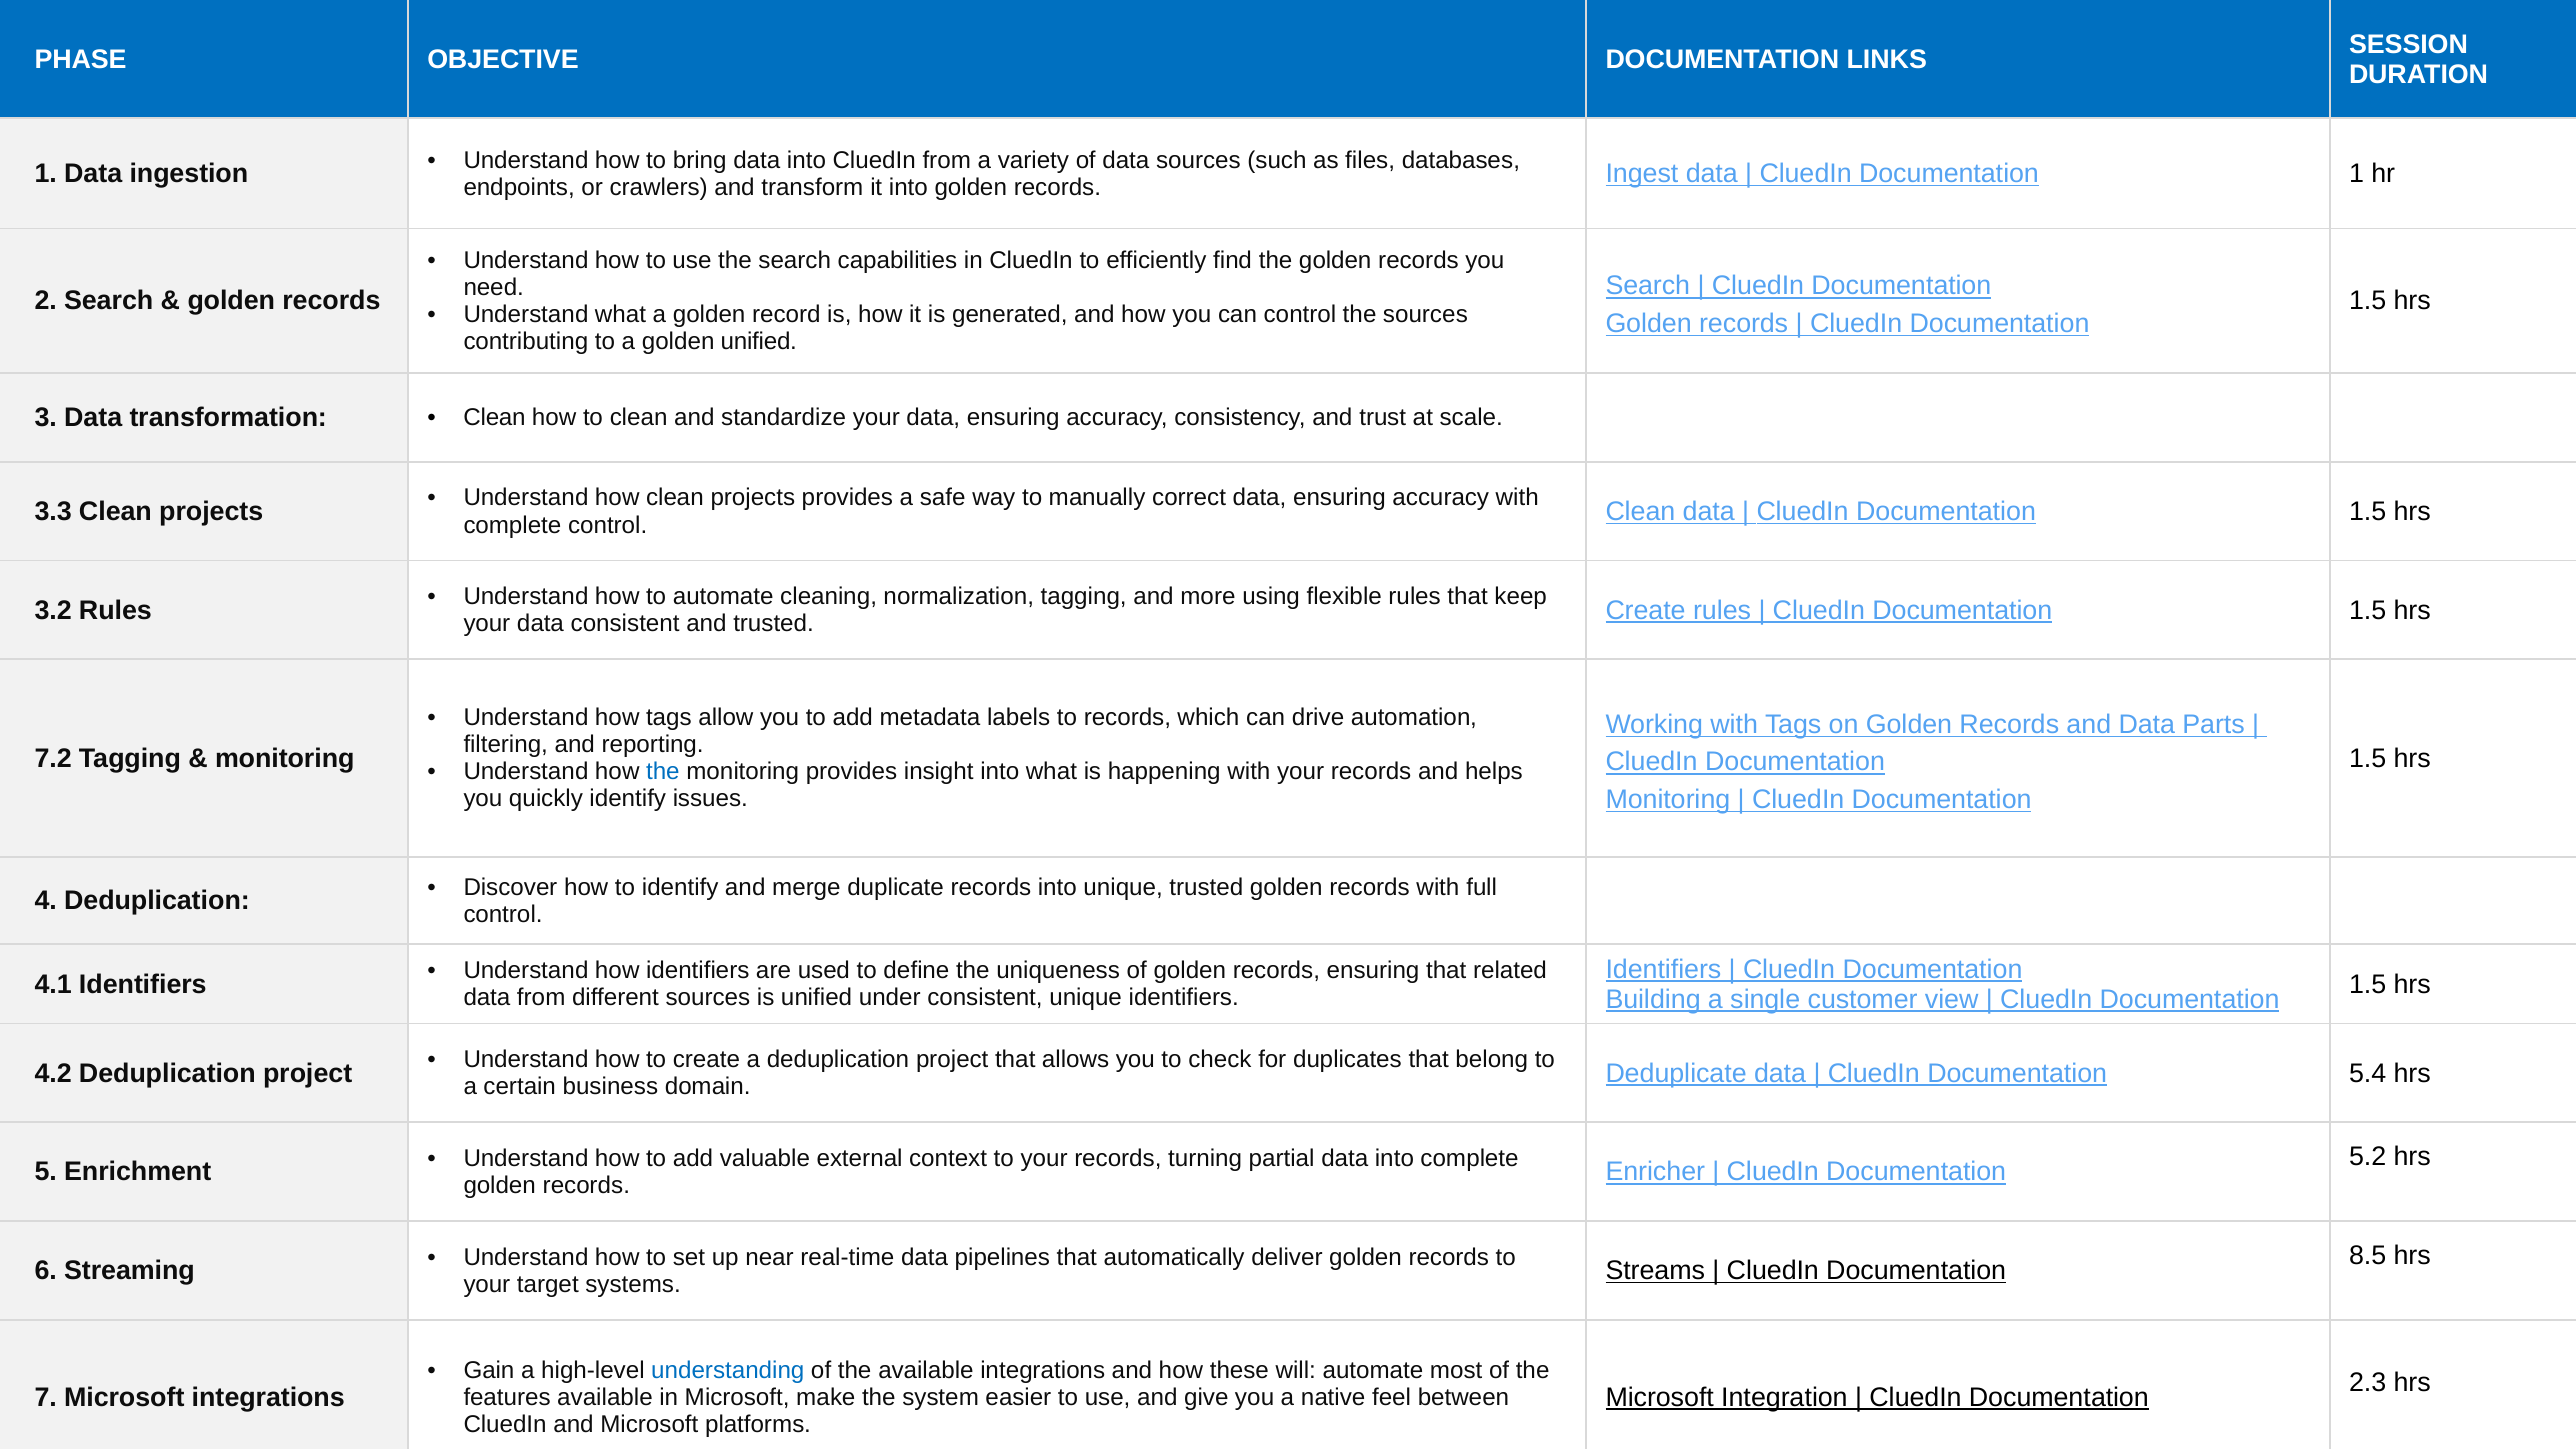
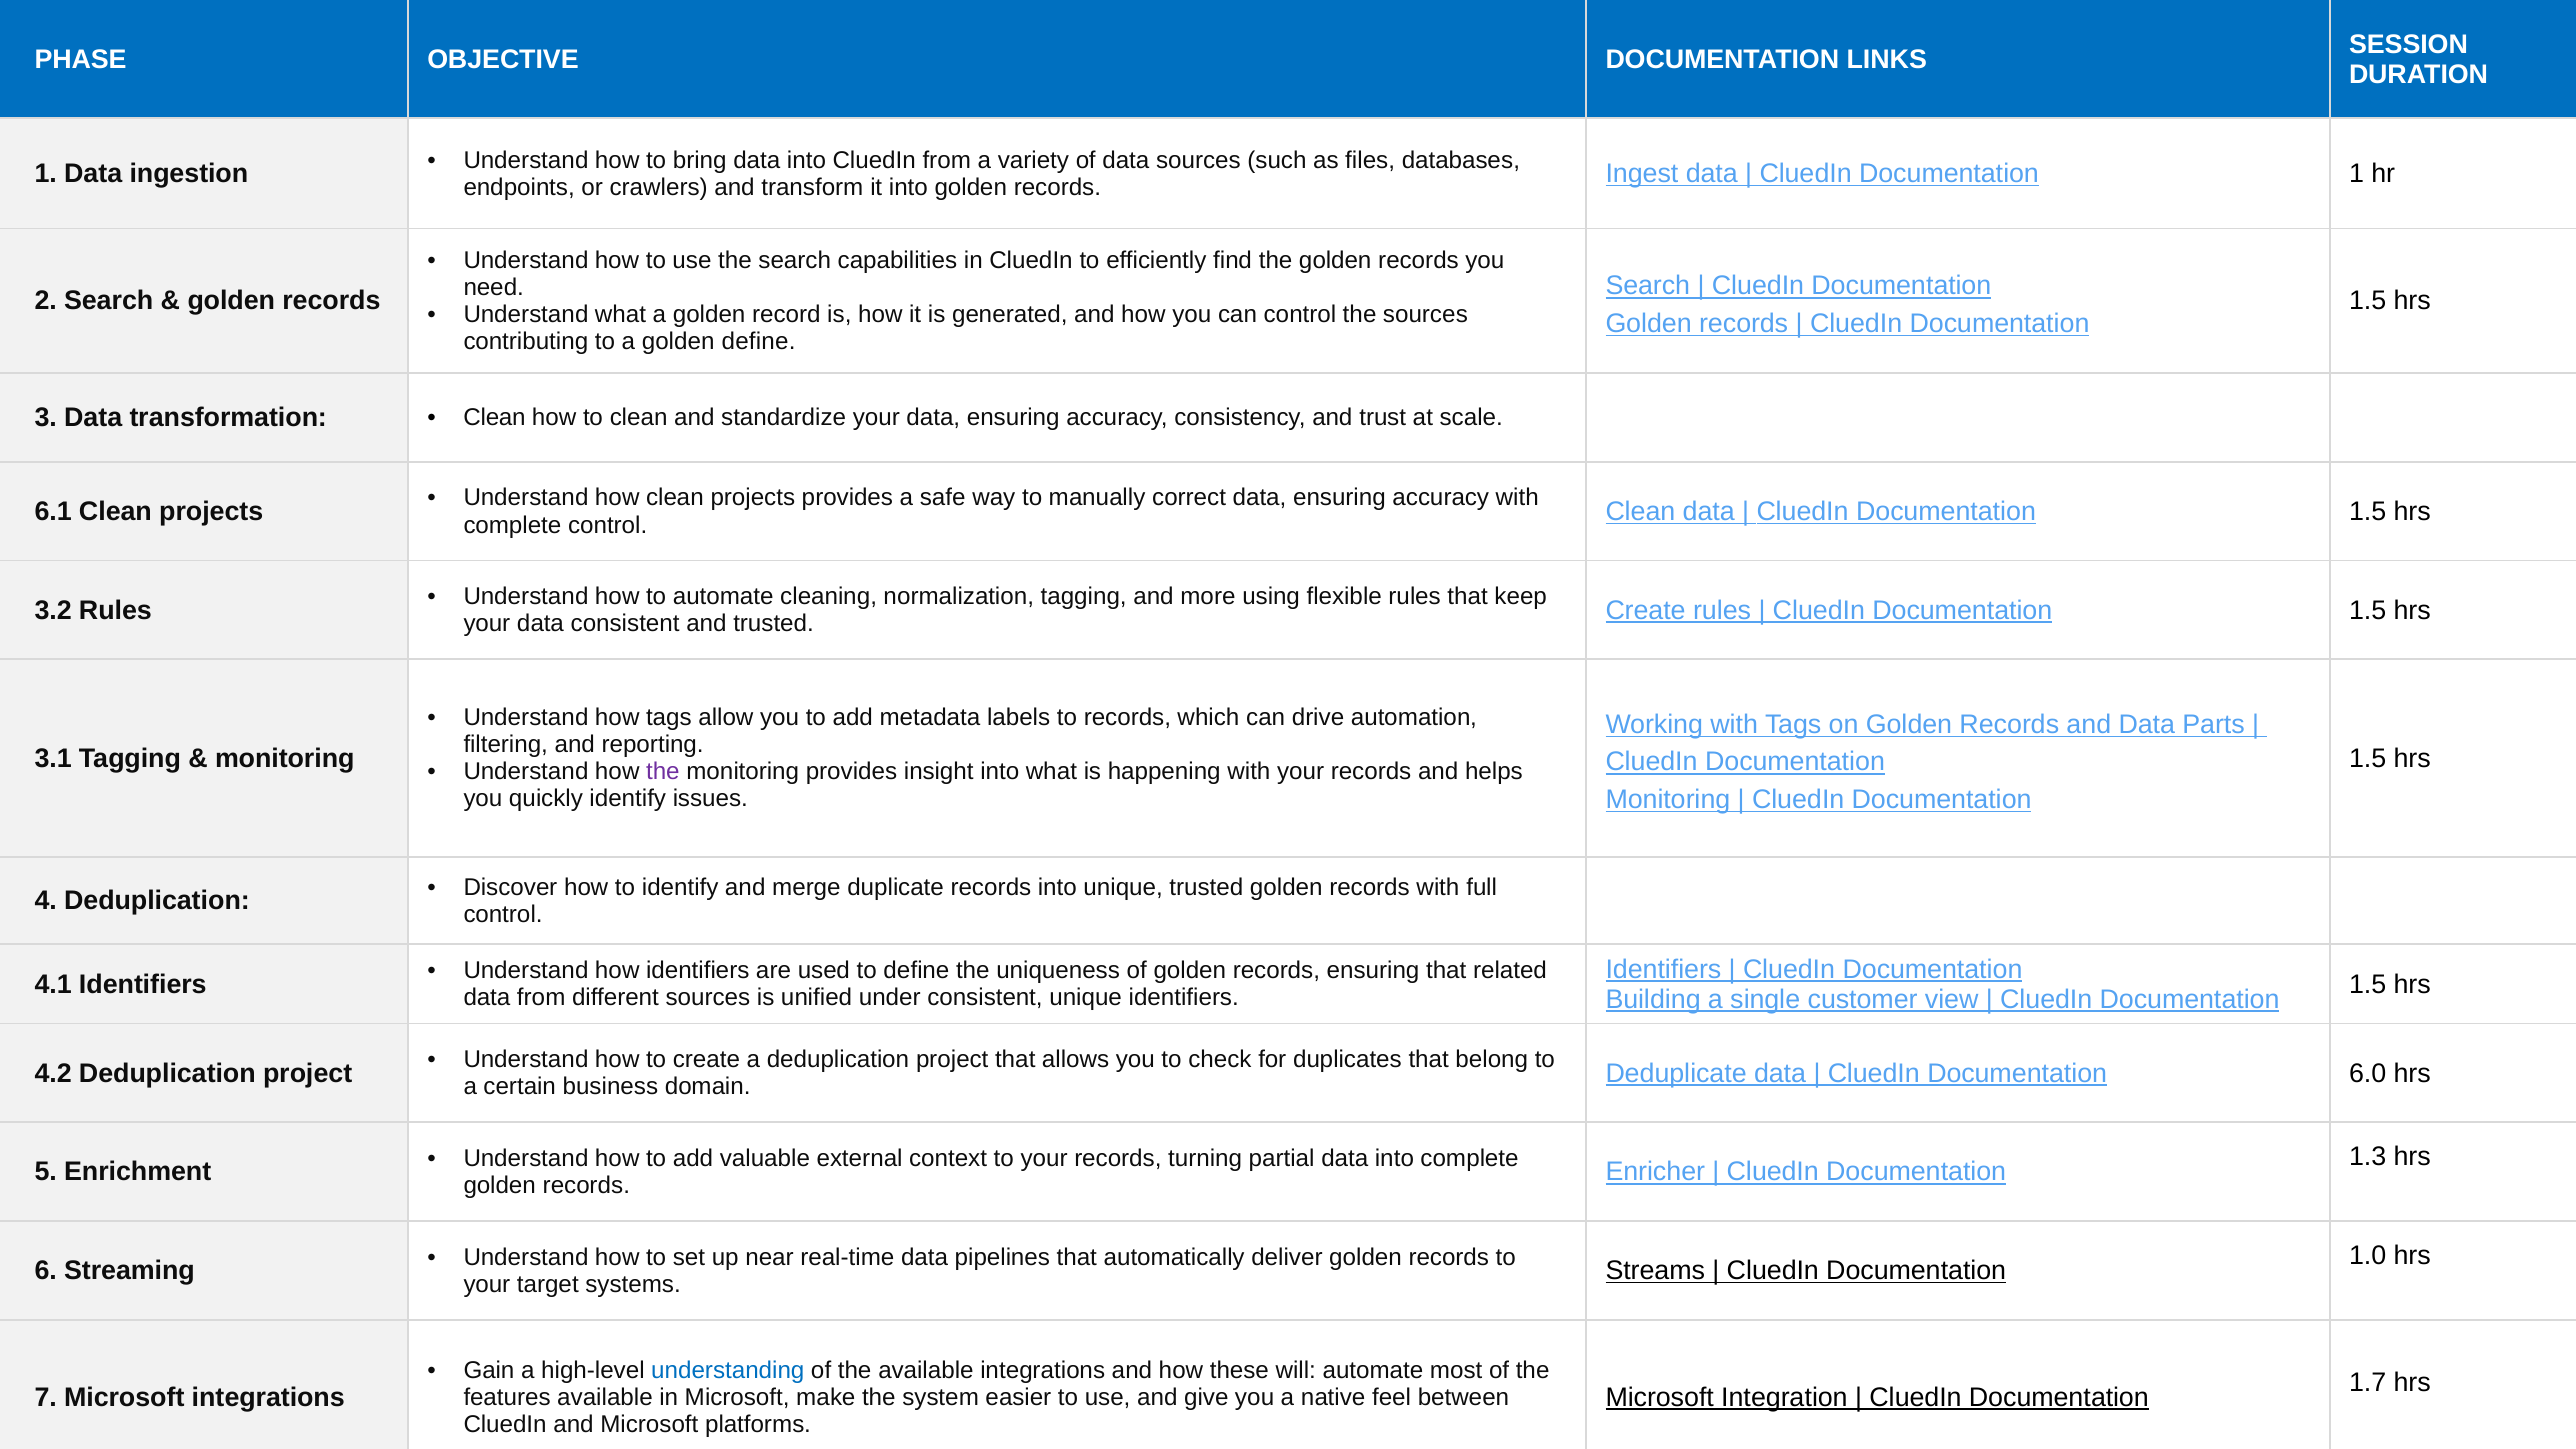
golden unified: unified -> define
3.3: 3.3 -> 6.1
7.2: 7.2 -> 3.1
the at (663, 772) colour: blue -> purple
5.4: 5.4 -> 6.0
5.2: 5.2 -> 1.3
8.5: 8.5 -> 1.0
2.3: 2.3 -> 1.7
